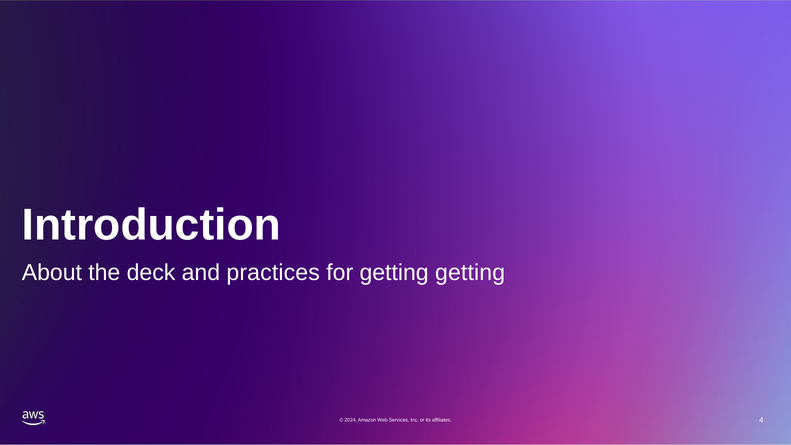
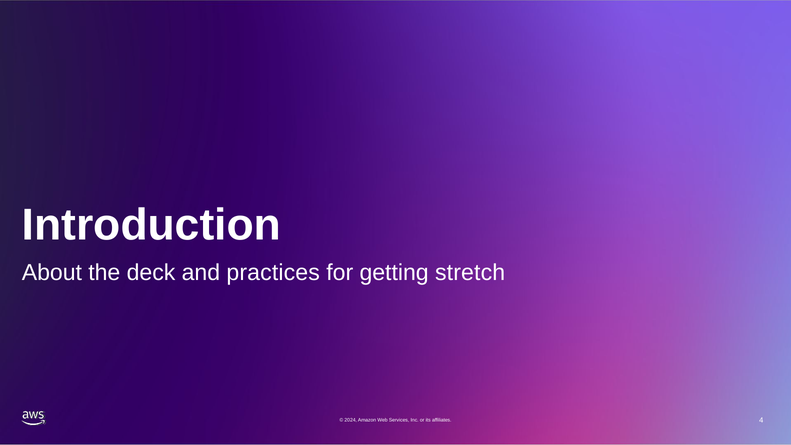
getting getting: getting -> stretch
